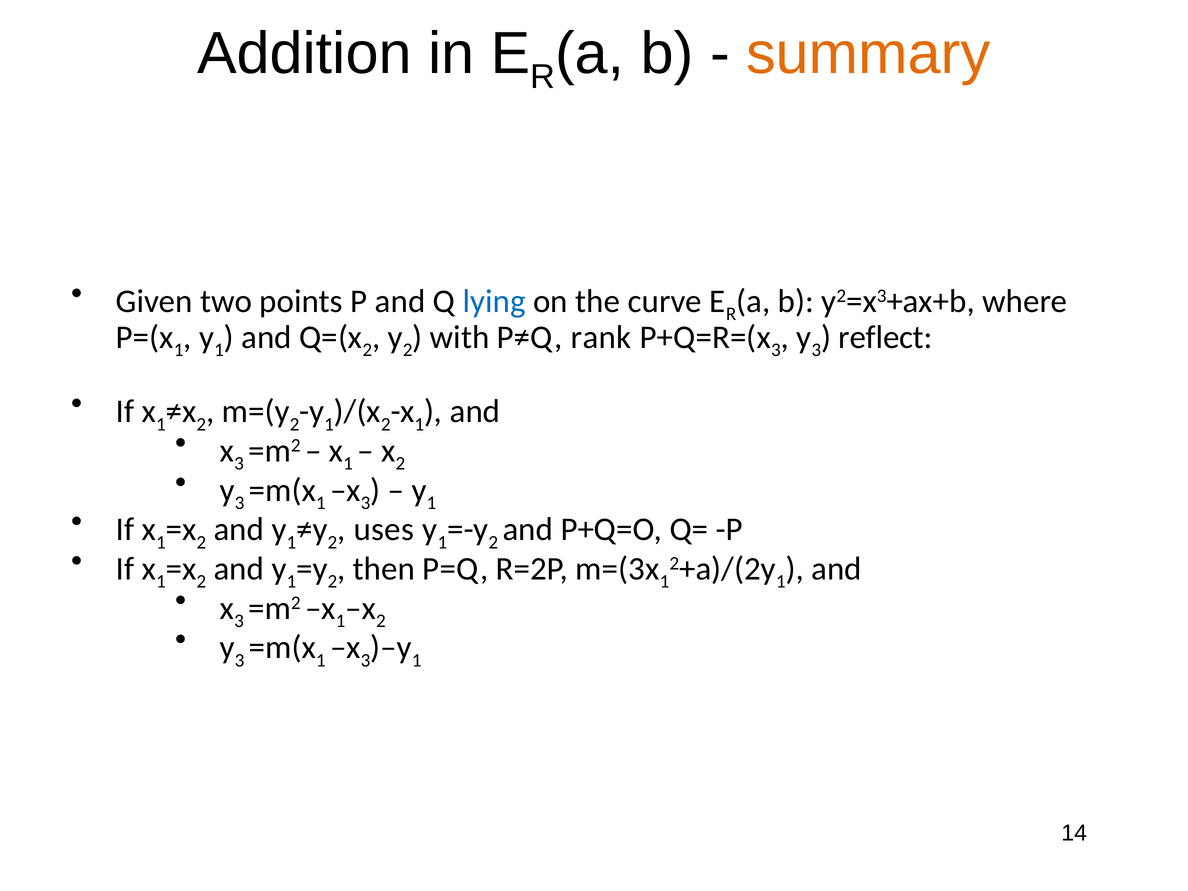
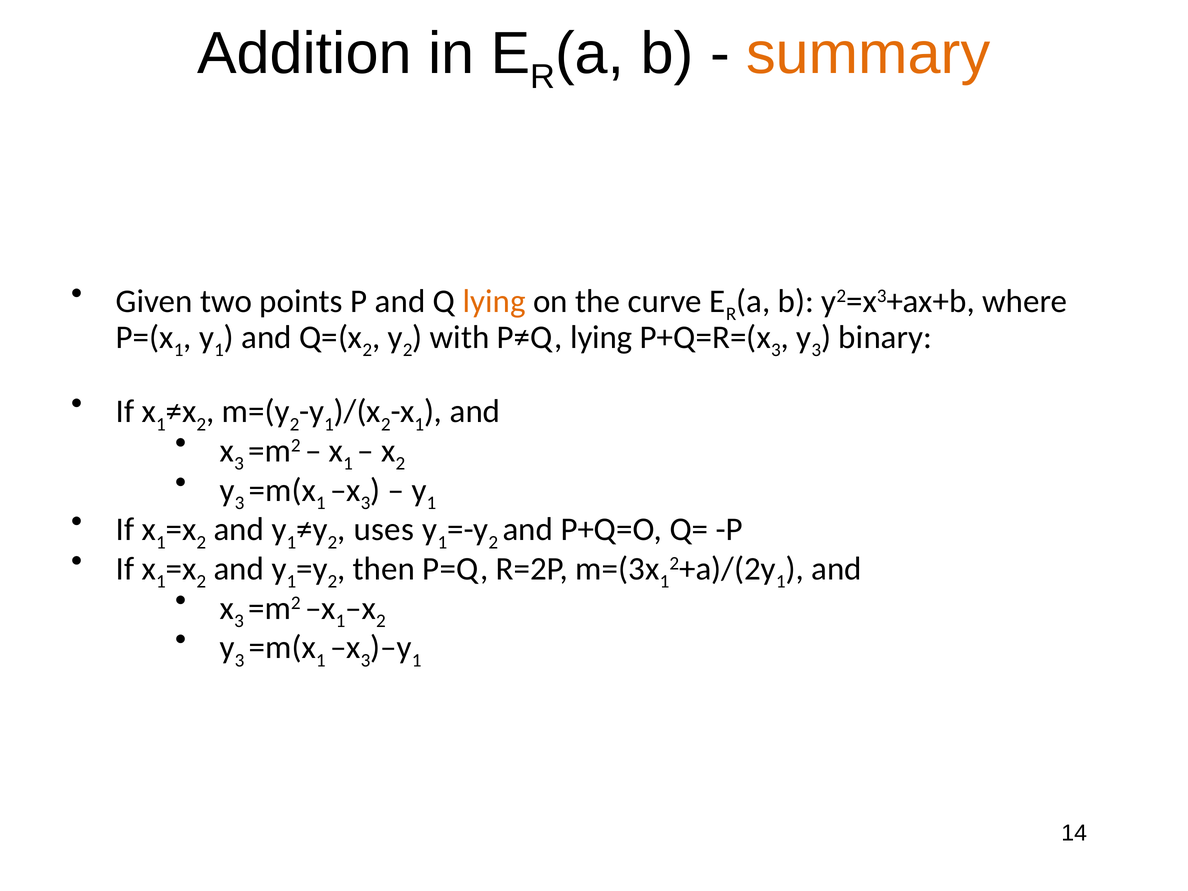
lying at (494, 301) colour: blue -> orange
P≠Q rank: rank -> lying
reflect: reflect -> binary
